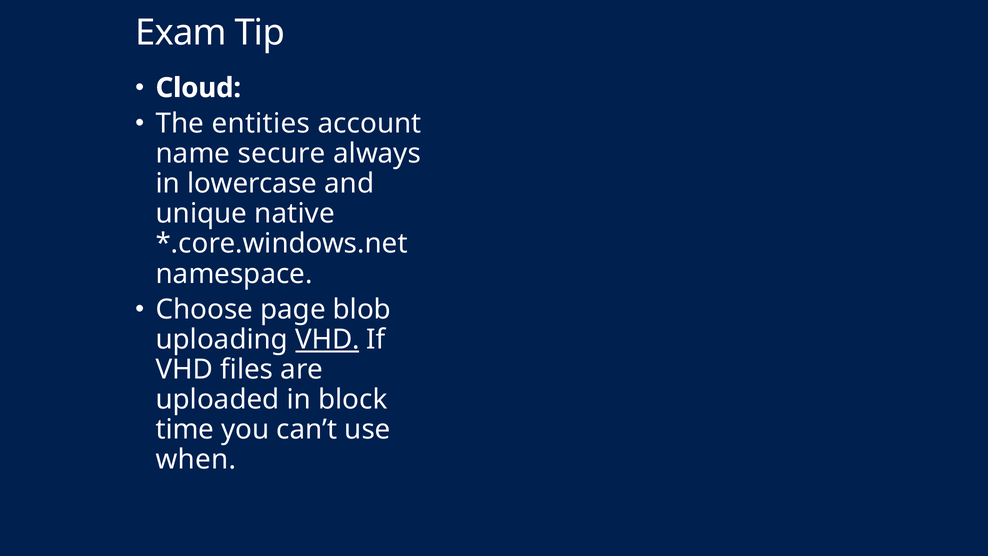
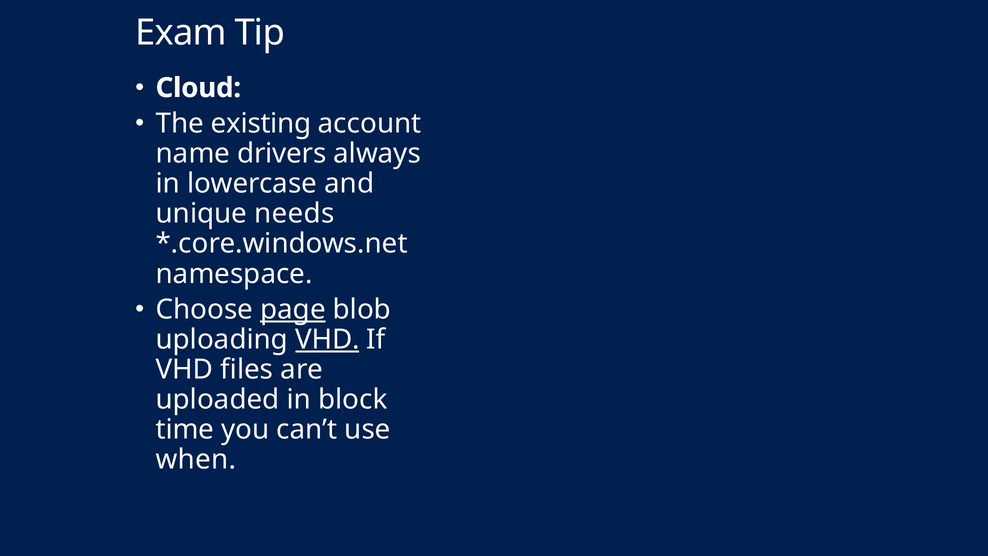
entities: entities -> existing
secure: secure -> drivers
native: native -> needs
page underline: none -> present
